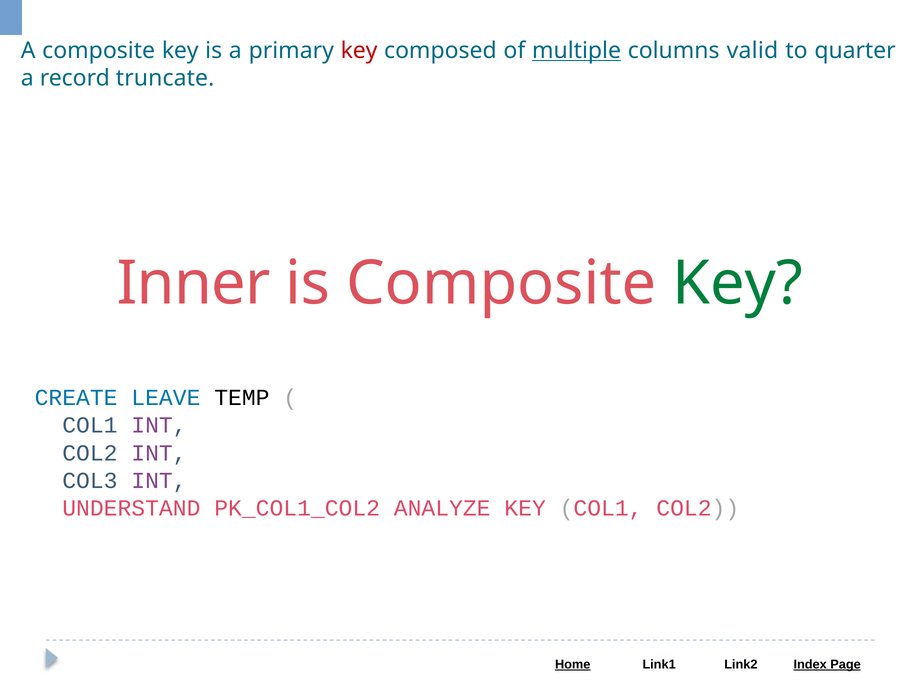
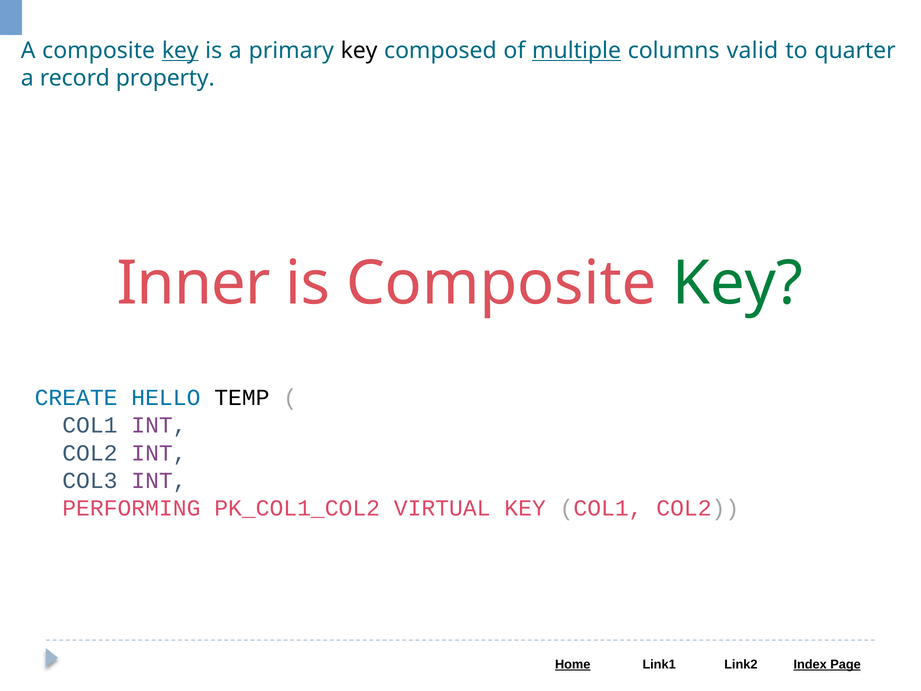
key at (180, 51) underline: none -> present
key at (359, 51) colour: red -> black
truncate: truncate -> property
LEAVE: LEAVE -> HELLO
UNDERSTAND: UNDERSTAND -> PERFORMING
ANALYZE: ANALYZE -> VIRTUAL
